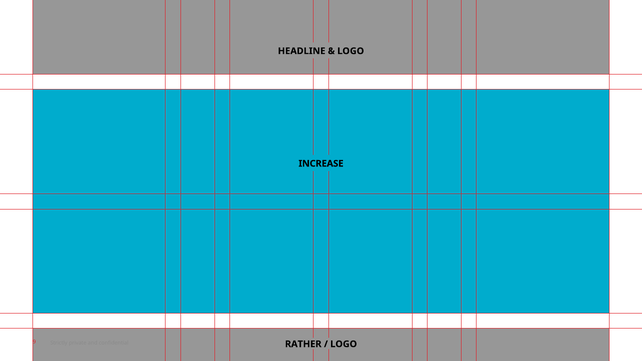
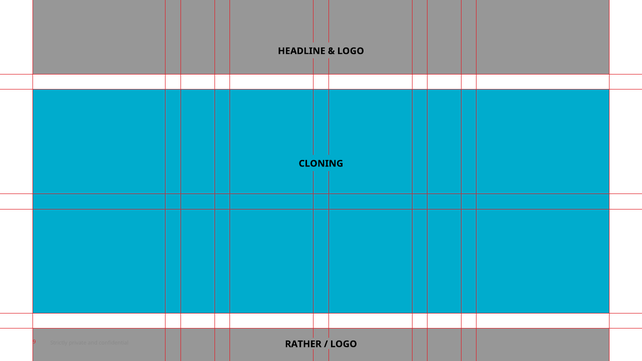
INCREASE: INCREASE -> CLONING
